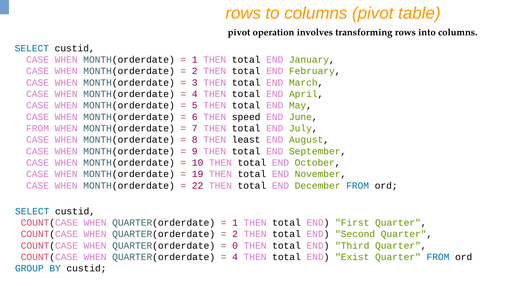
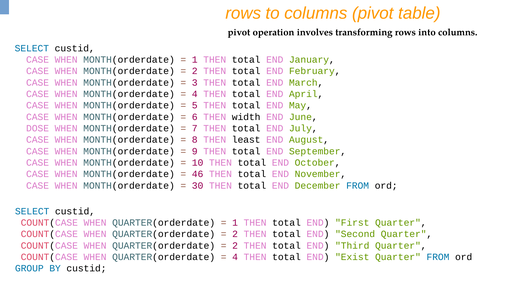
speed: speed -> width
FROM at (38, 128): FROM -> DOSE
19: 19 -> 46
22: 22 -> 30
0 at (235, 245): 0 -> 2
